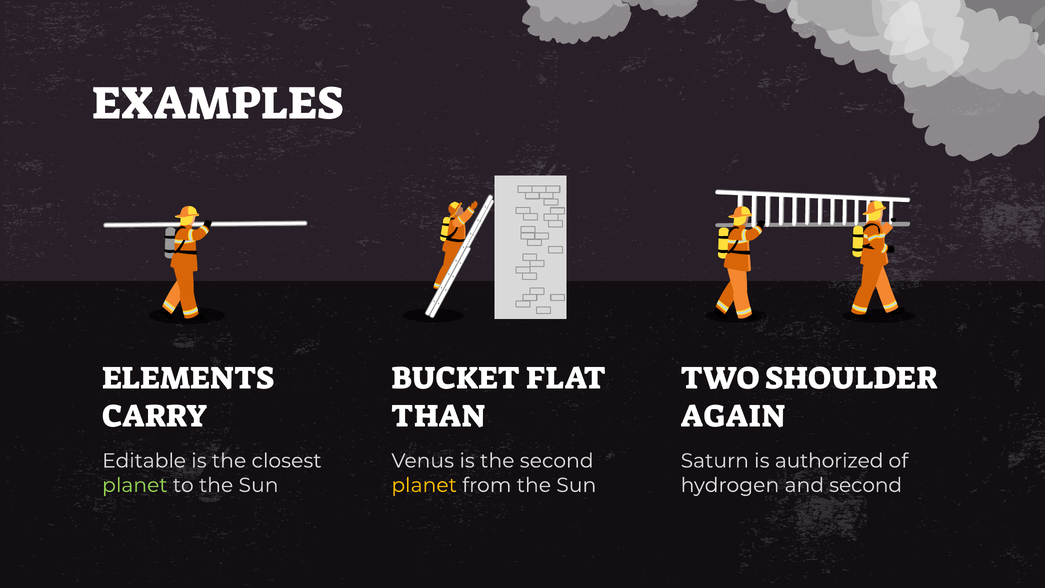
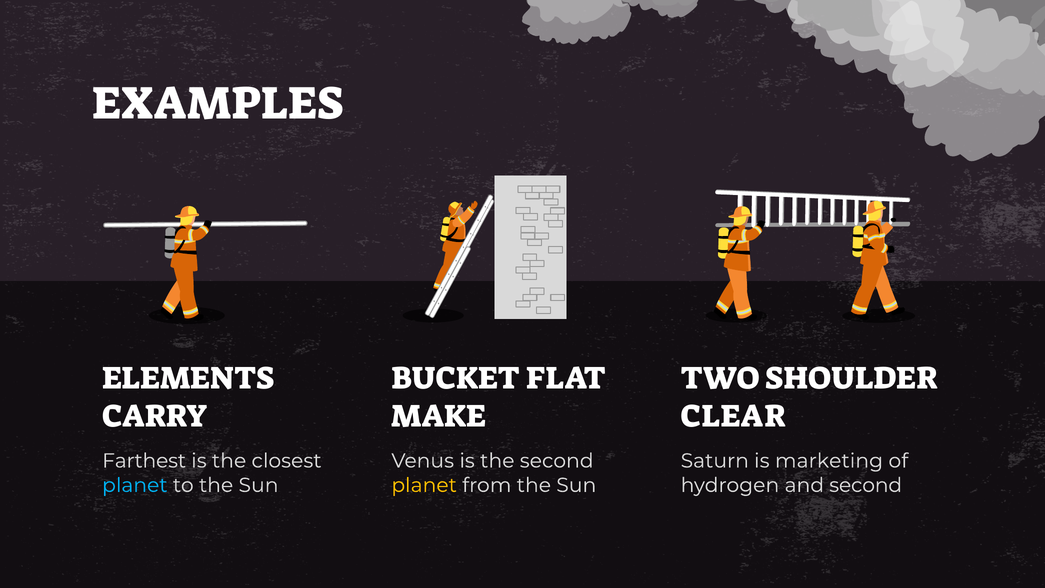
THAN: THAN -> MAKE
AGAIN: AGAIN -> CLEAR
Editable: Editable -> Farthest
authorized: authorized -> marketing
planet at (135, 485) colour: light green -> light blue
